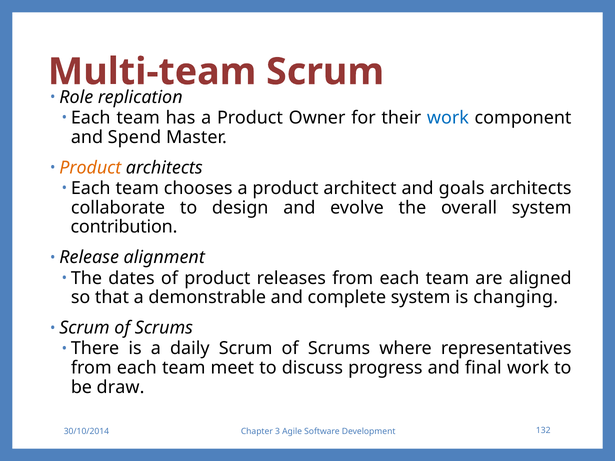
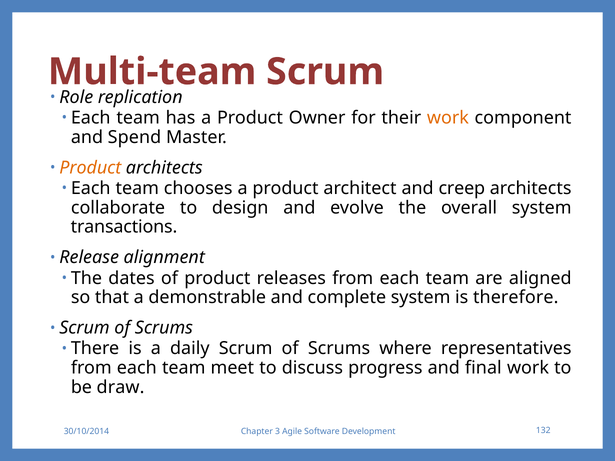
work at (448, 118) colour: blue -> orange
goals: goals -> creep
contribution: contribution -> transactions
changing: changing -> therefore
